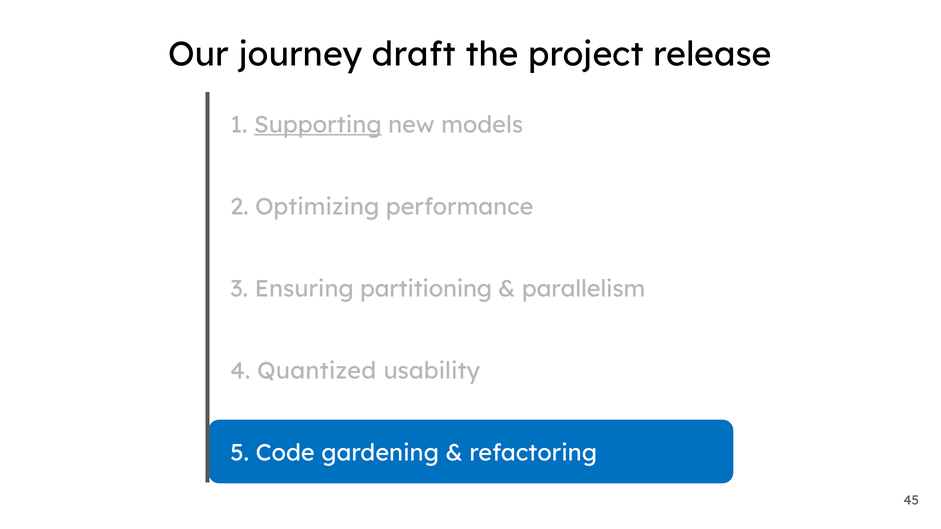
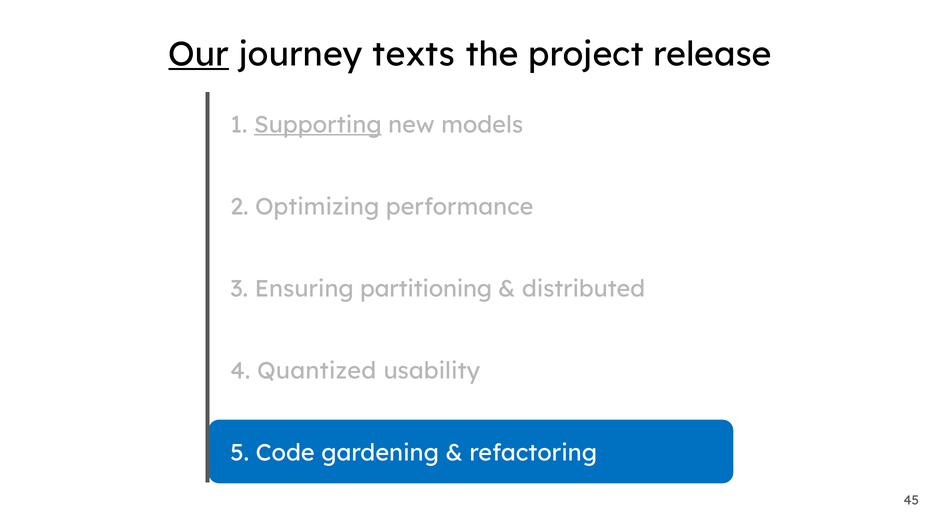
Our underline: none -> present
draft: draft -> texts
parallelism: parallelism -> distributed
